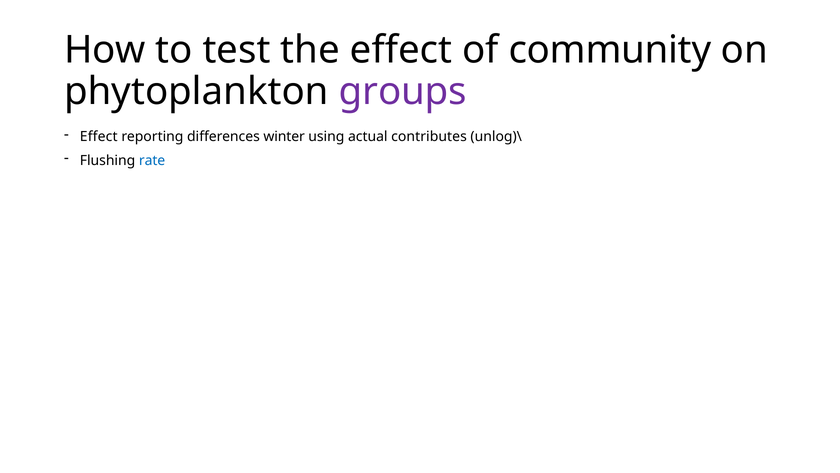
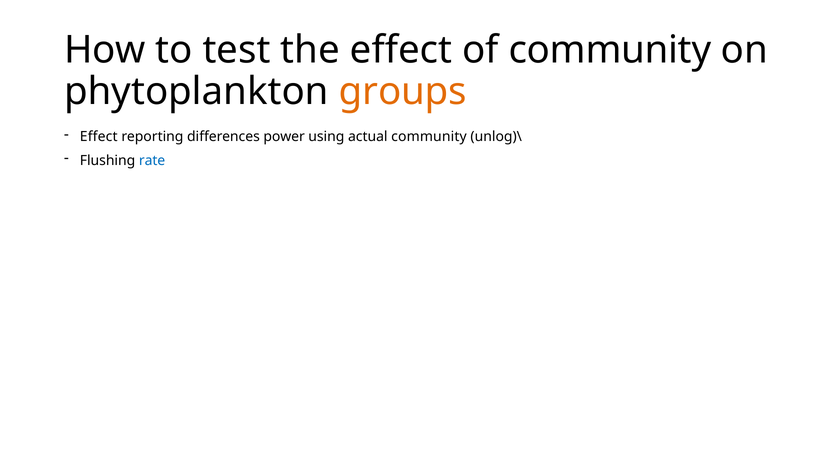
groups colour: purple -> orange
winter: winter -> power
actual contributes: contributes -> community
